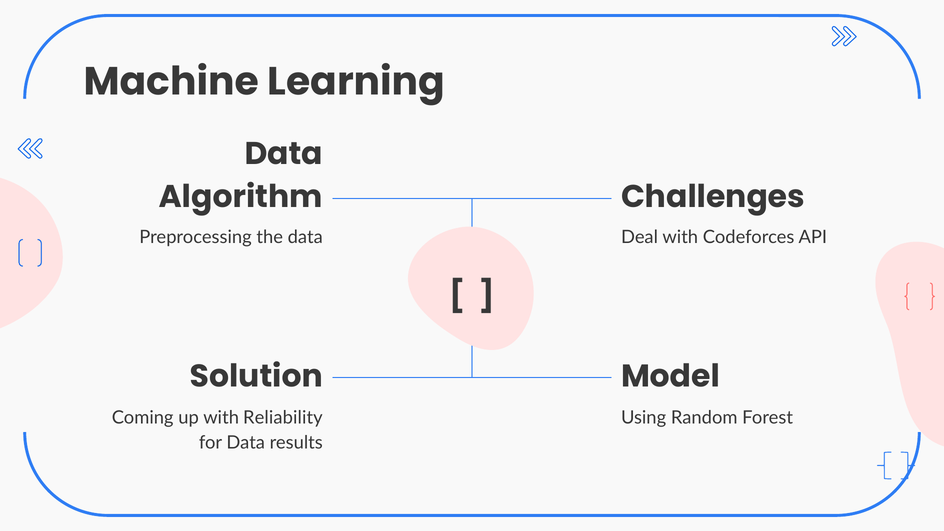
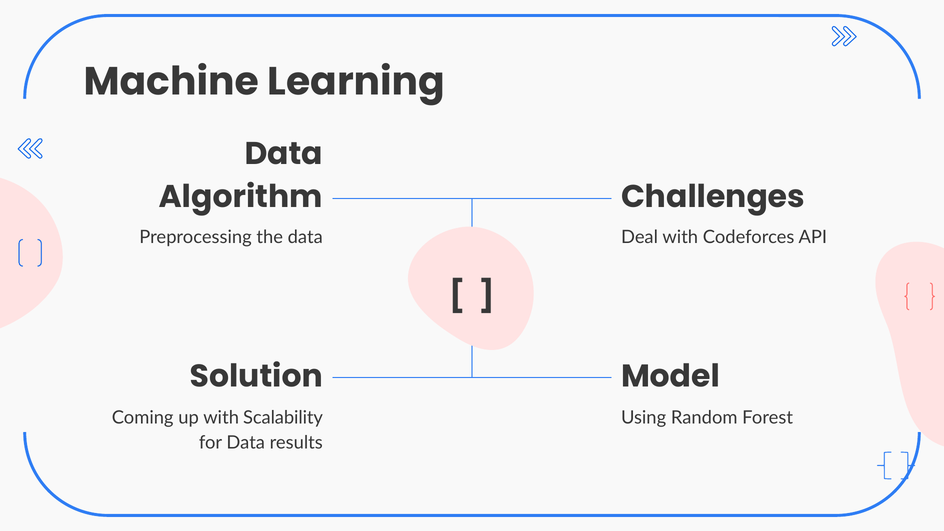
Reliability: Reliability -> Scalability
